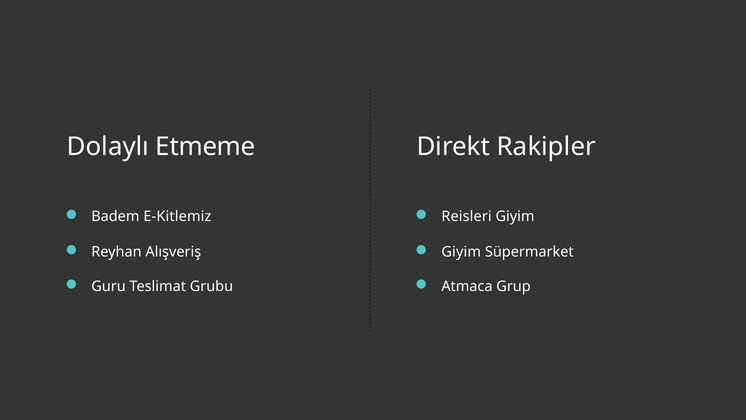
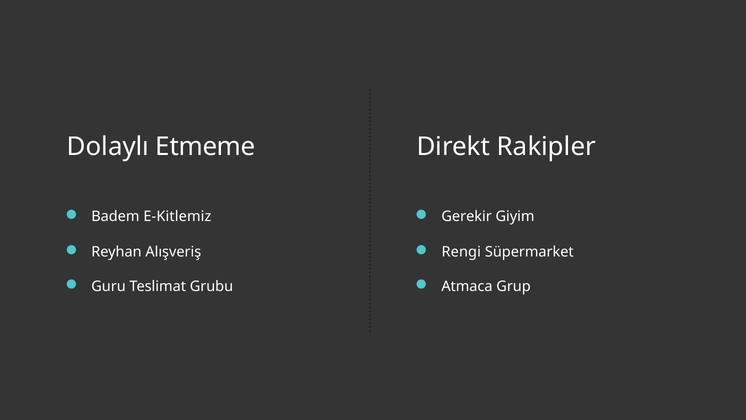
Reisleri: Reisleri -> Gerekir
Giyim at (461, 252): Giyim -> Rengi
